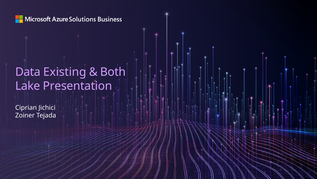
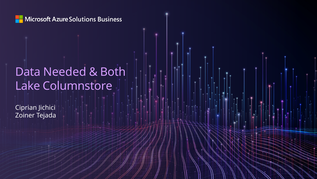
Existing: Existing -> Needed
Presentation: Presentation -> Columnstore
